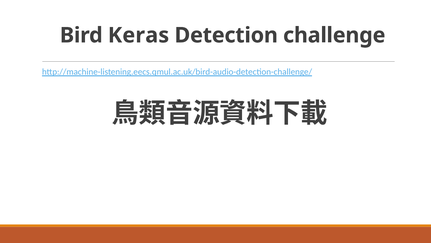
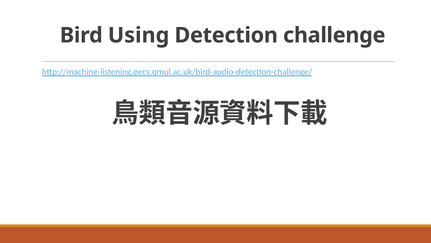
Keras: Keras -> Using
